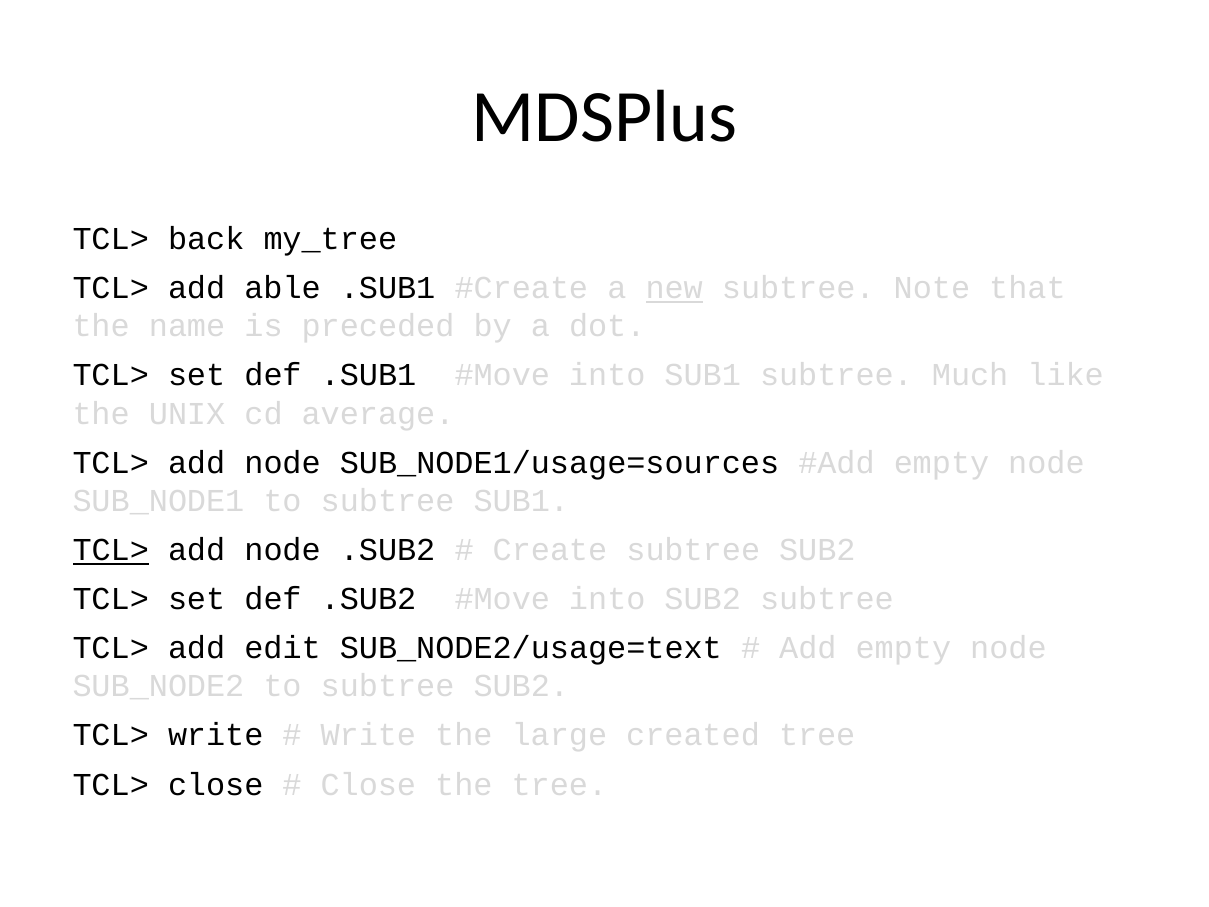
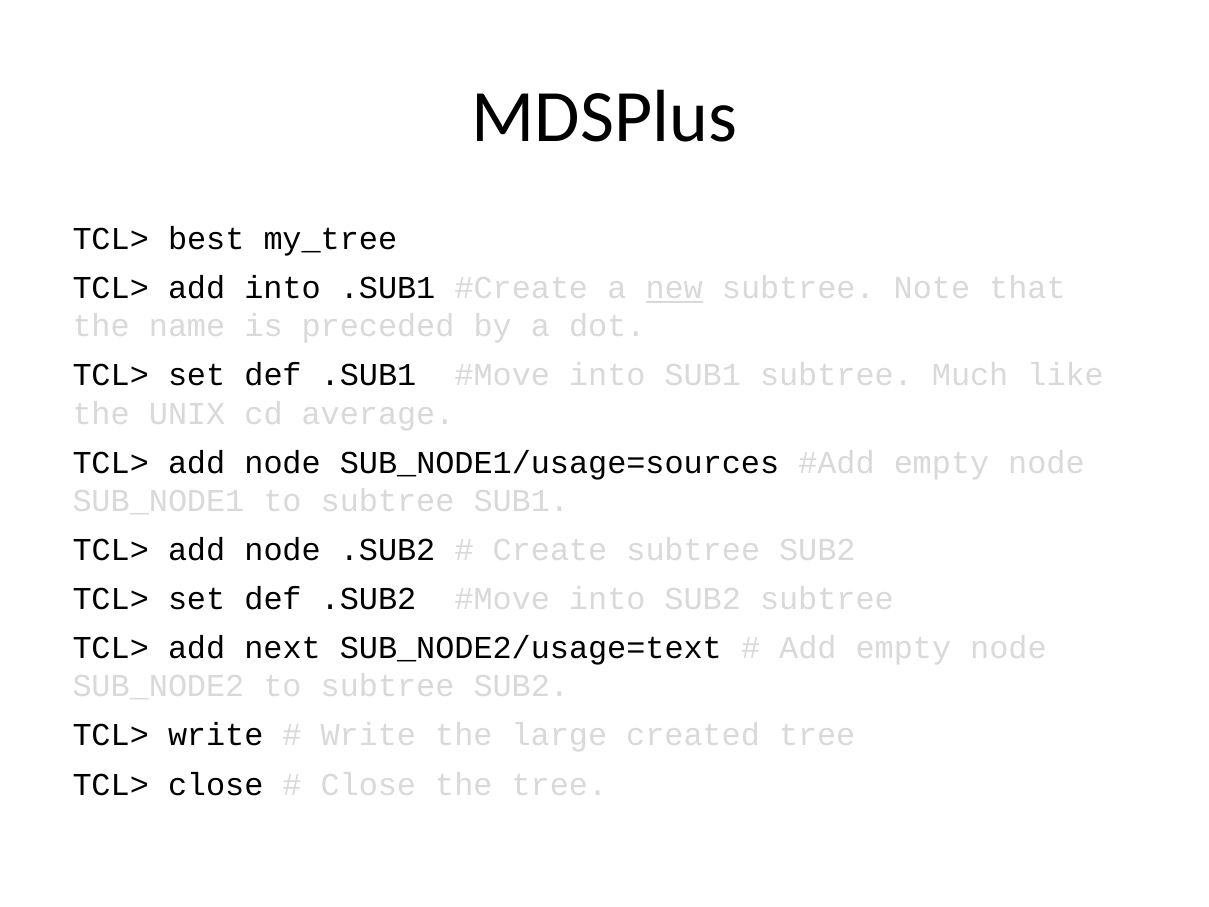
back: back -> best
add able: able -> into
TCL> at (111, 550) underline: present -> none
edit: edit -> next
